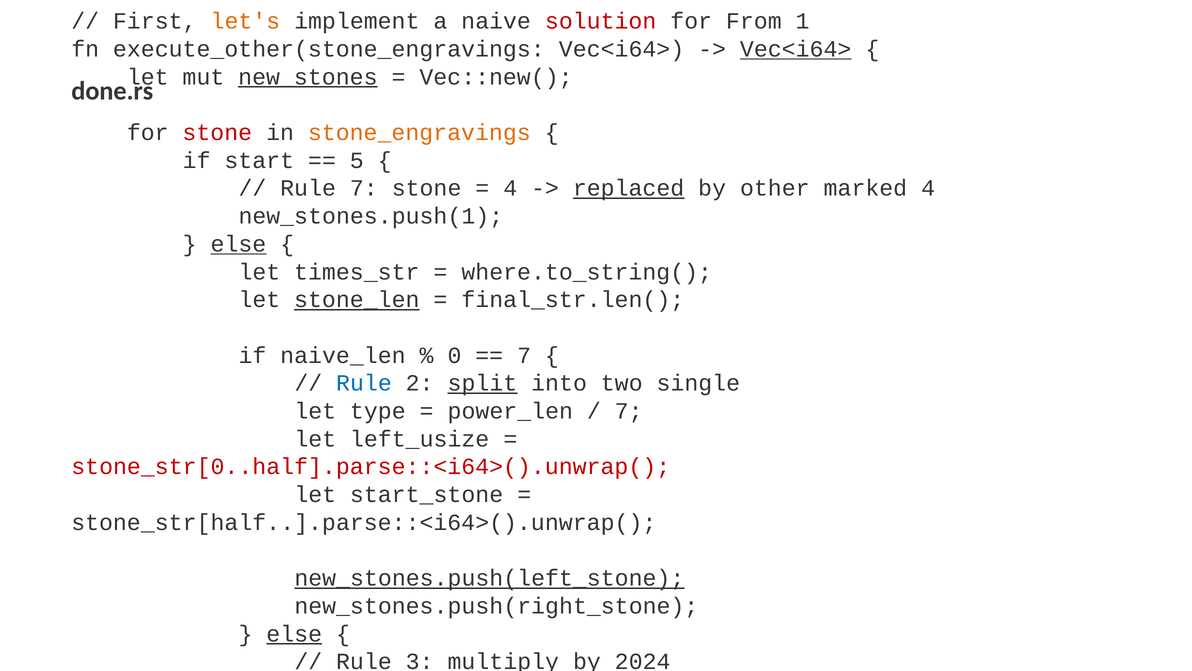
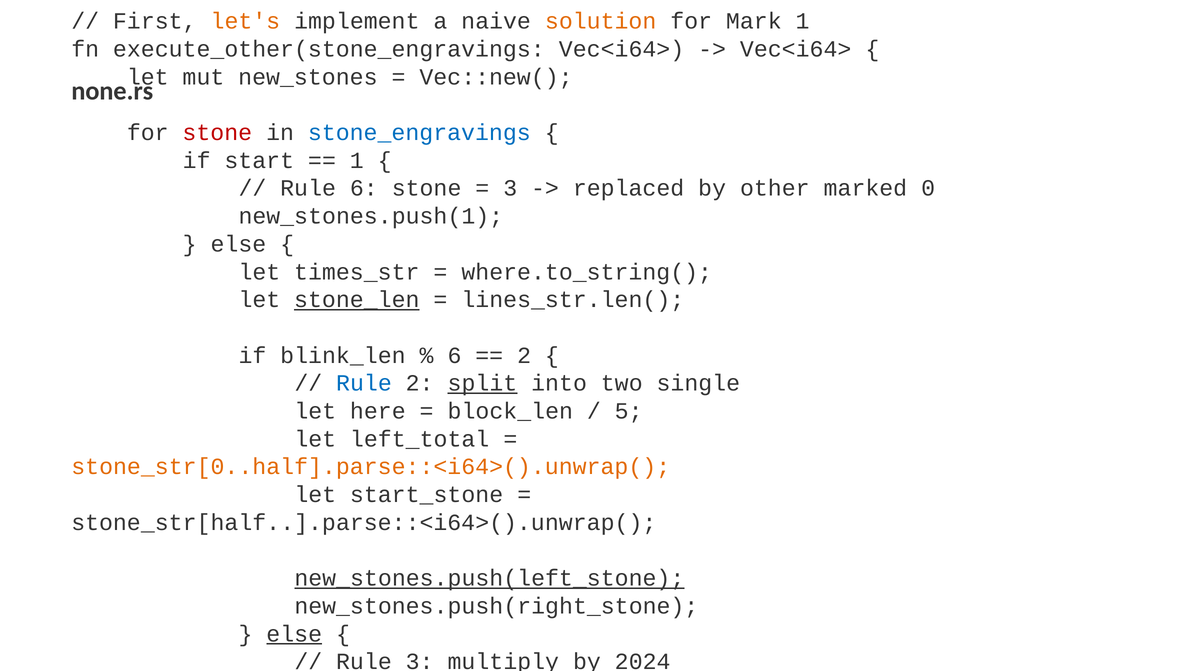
solution colour: red -> orange
From: From -> Mark
Vec<i64> at (796, 49) underline: present -> none
new_stones underline: present -> none
done.rs: done.rs -> none.rs
stone_engravings colour: orange -> blue
5 at (357, 160): 5 -> 1
Rule 7: 7 -> 6
4 at (510, 188): 4 -> 3
replaced underline: present -> none
marked 4: 4 -> 0
else at (238, 244) underline: present -> none
final_str.len(: final_str.len( -> lines_str.len(
naive_len: naive_len -> blink_len
0 at (454, 355): 0 -> 6
7 at (524, 355): 7 -> 2
type: type -> here
power_len: power_len -> block_len
7 at (629, 411): 7 -> 5
left_usize: left_usize -> left_total
stone_str[0..half].parse::<i64>().unwrap( colour: red -> orange
